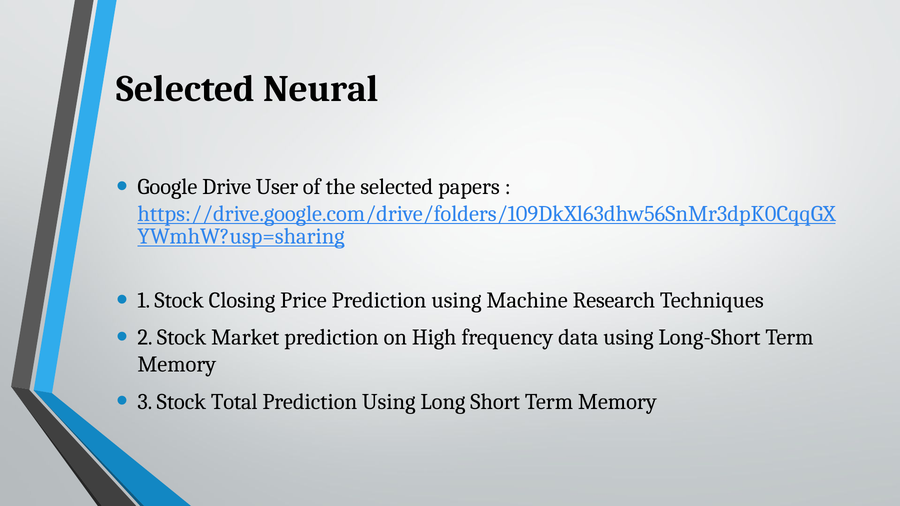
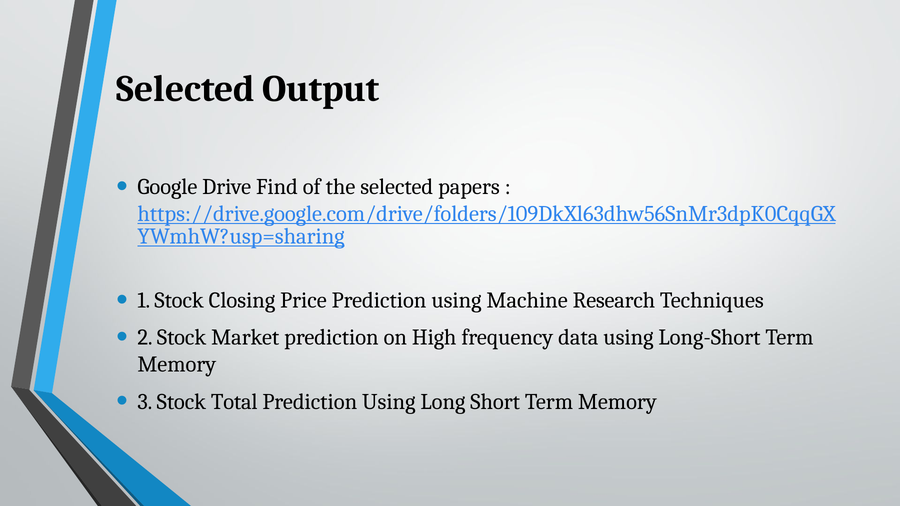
Neural: Neural -> Output
User: User -> Find
